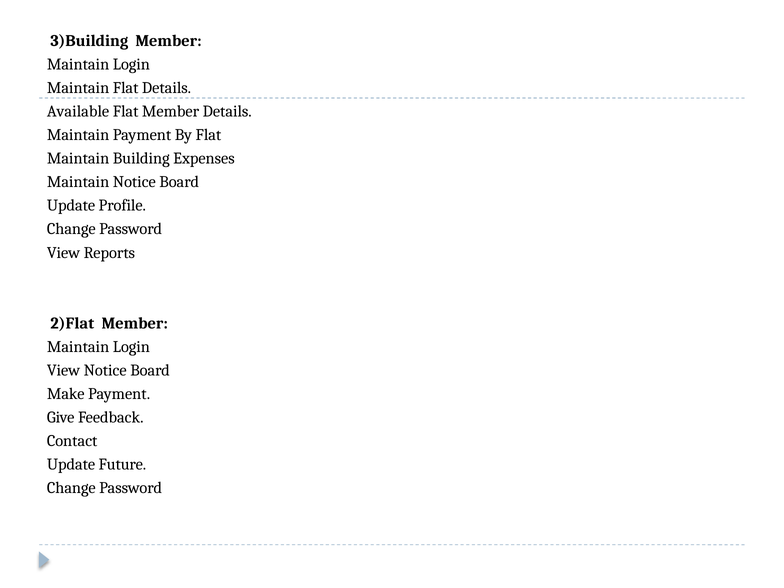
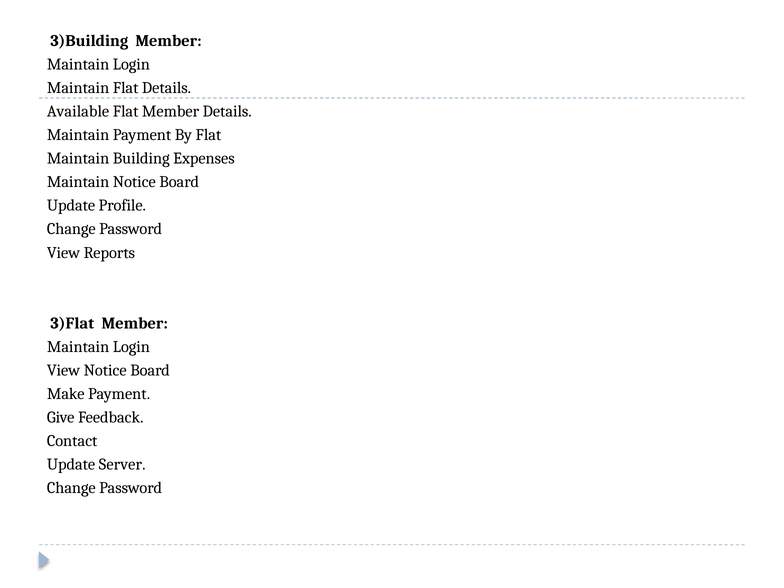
2)Flat: 2)Flat -> 3)Flat
Future: Future -> Server
